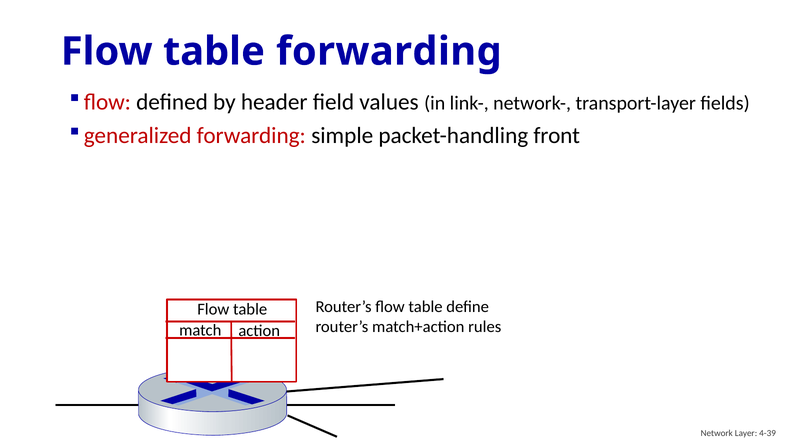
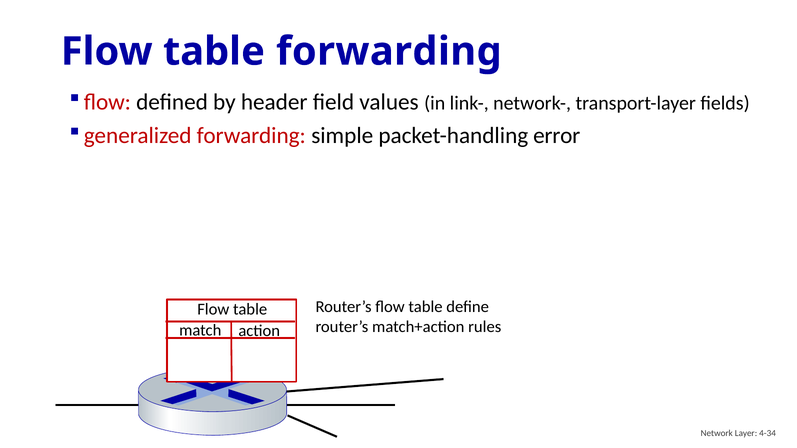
front: front -> error
4-39: 4-39 -> 4-34
